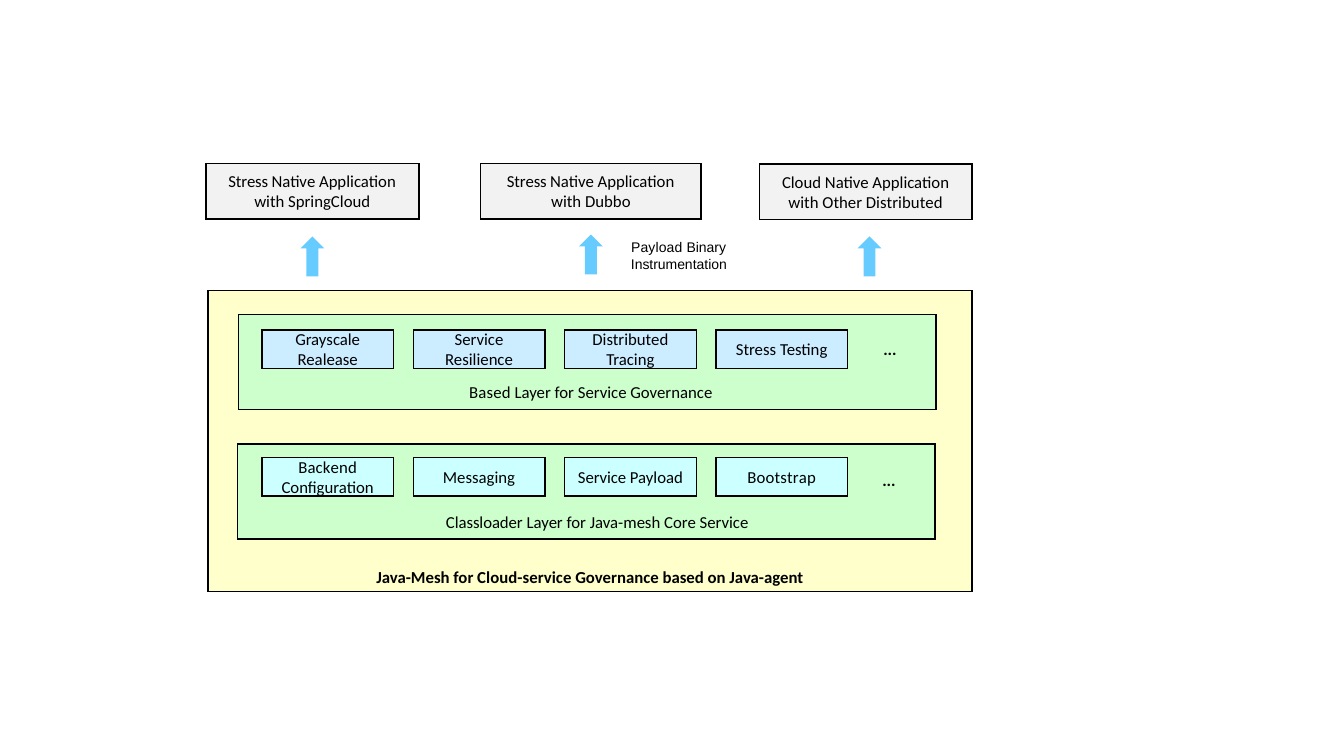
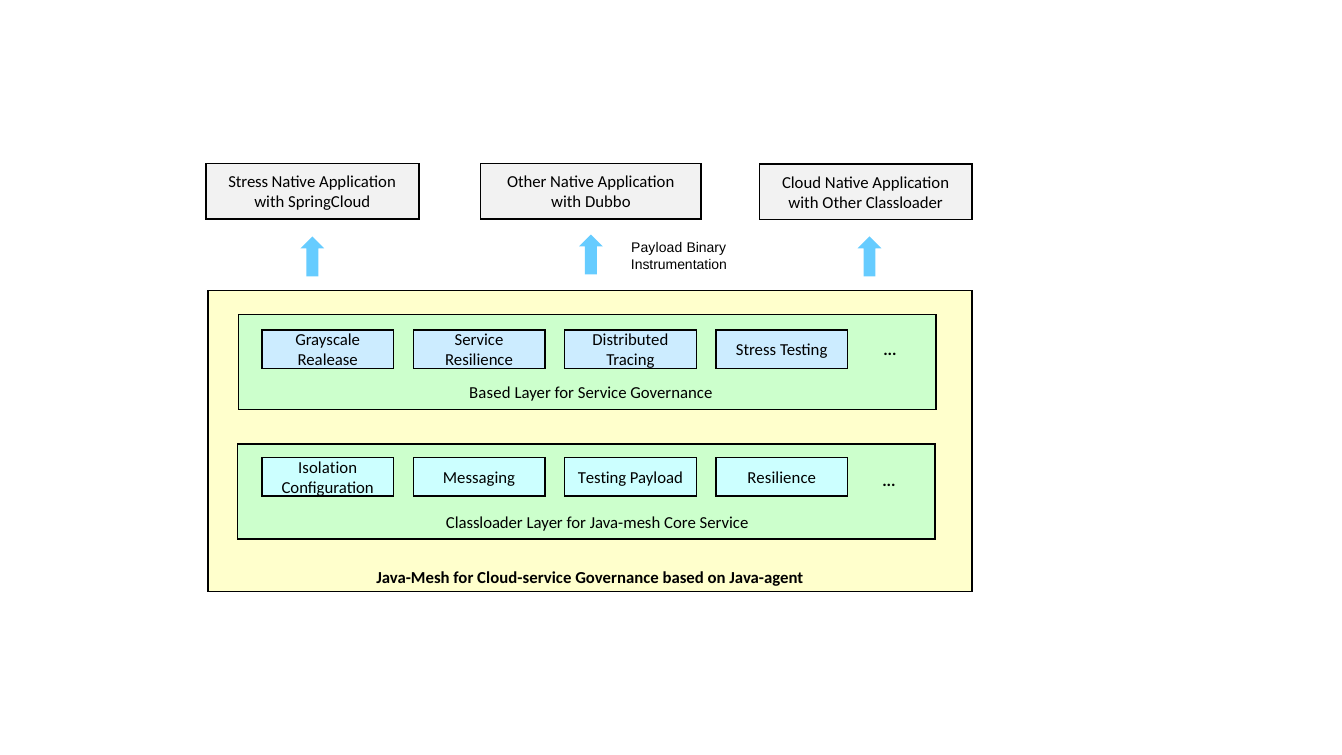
Stress at (527, 182): Stress -> Other
Other Distributed: Distributed -> Classloader
Backend: Backend -> Isolation
Messaging Service: Service -> Testing
Payload Bootstrap: Bootstrap -> Resilience
